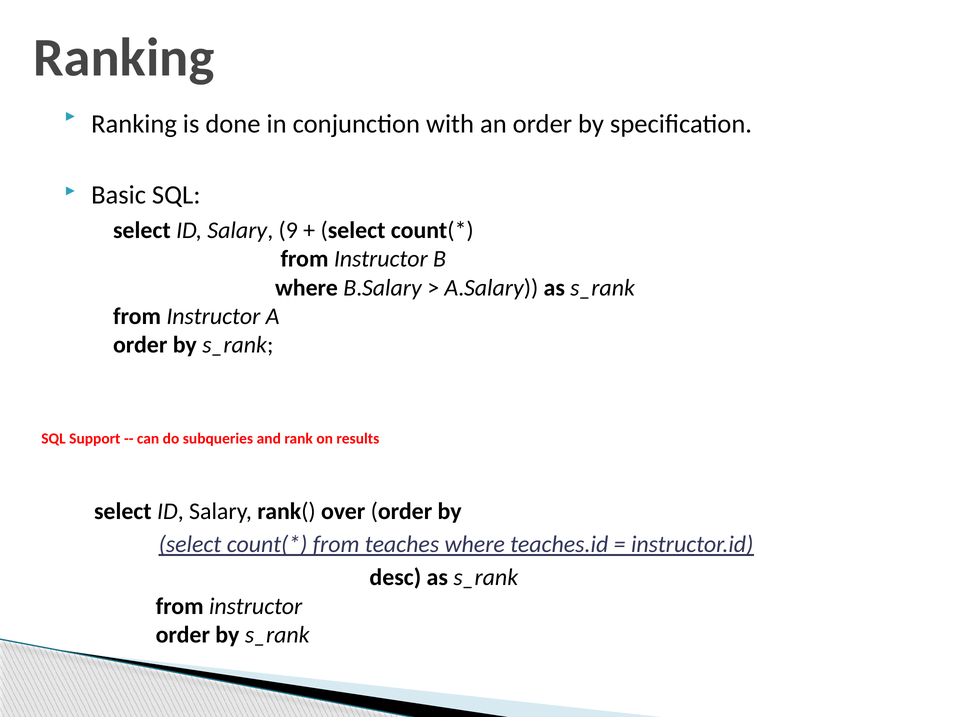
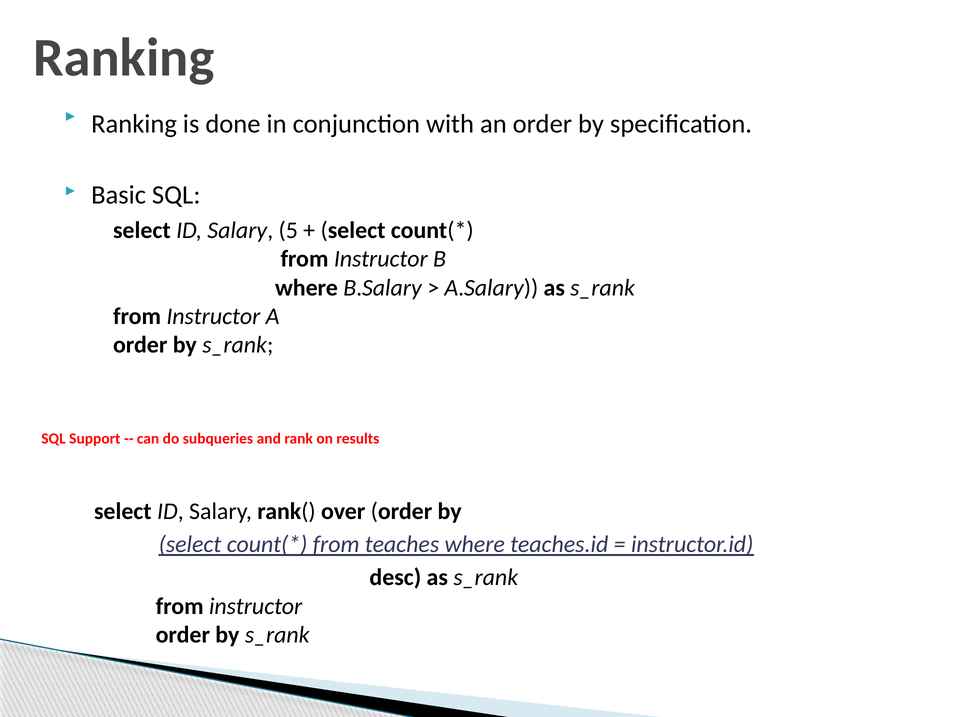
9: 9 -> 5
